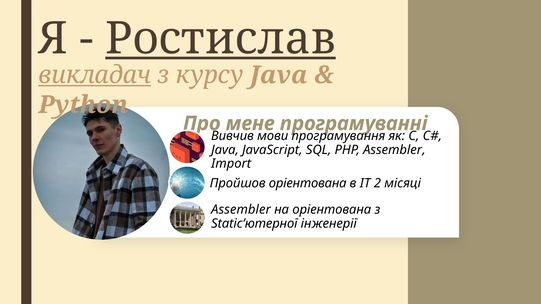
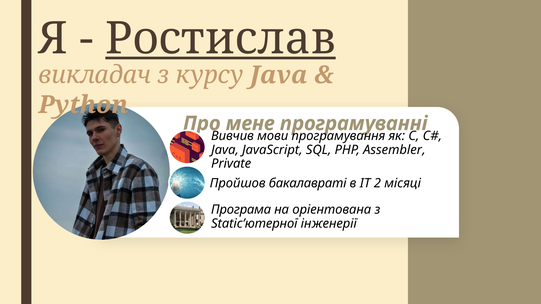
викладач underline: present -> none
Import: Import -> Private
Пройшов оріентована: оріентована -> бакалавраті
Assembler at (241, 210): Assembler -> Програма
